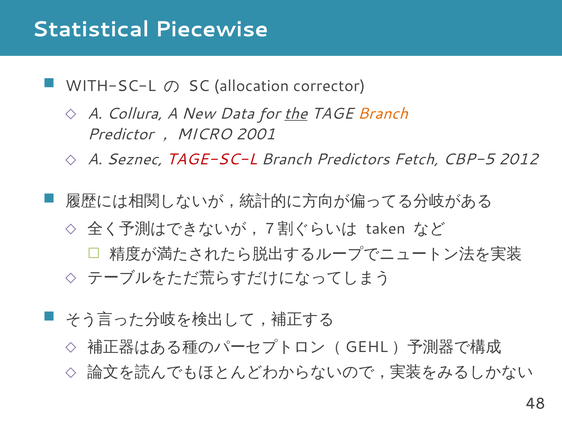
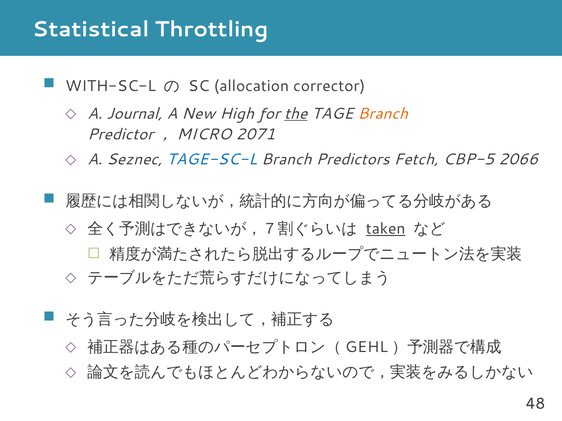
Piecewise: Piecewise -> Throttling
Collura: Collura -> Journal
Data: Data -> High
2001: 2001 -> 2071
TAGE-SC-L colour: red -> blue
2012: 2012 -> 2066
taken underline: none -> present
